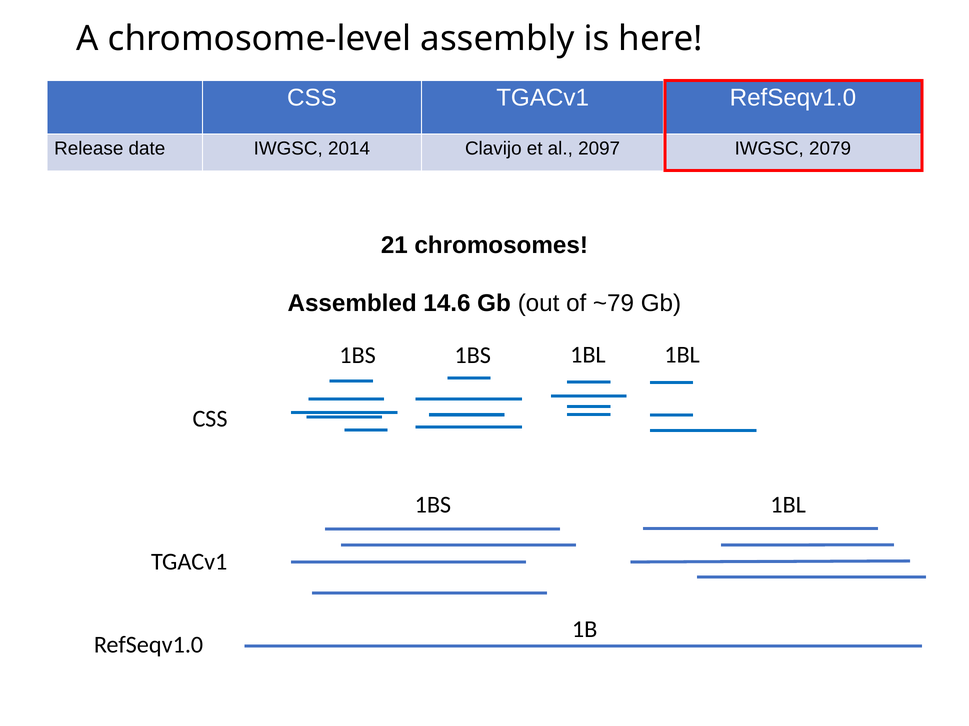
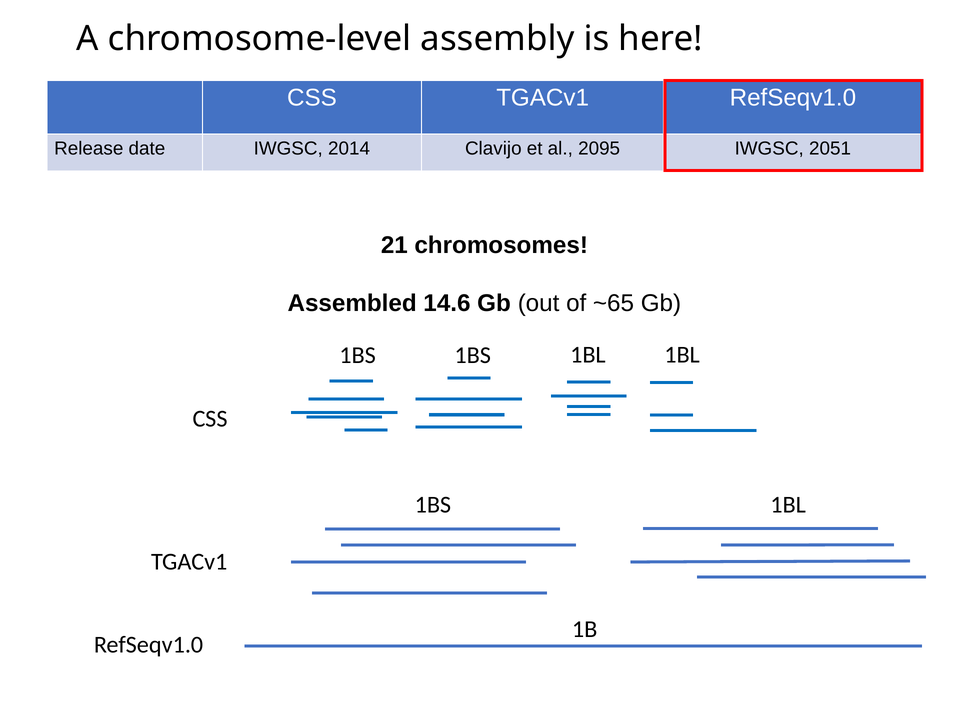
2097: 2097 -> 2095
2079: 2079 -> 2051
~79: ~79 -> ~65
